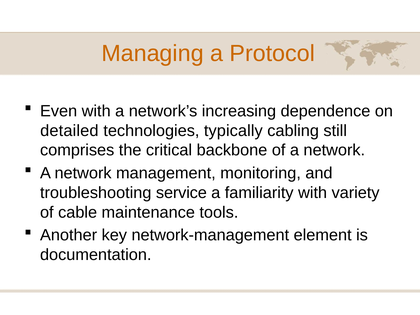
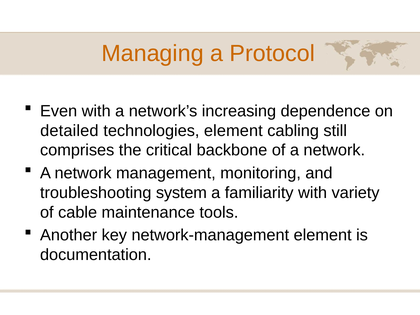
technologies typically: typically -> element
service: service -> system
